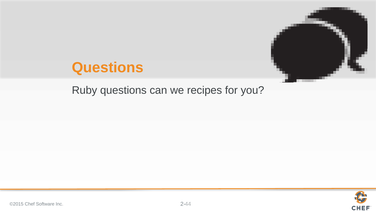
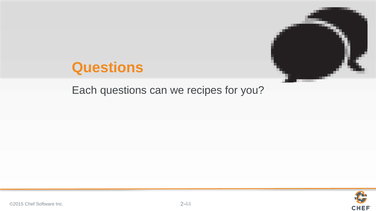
Ruby: Ruby -> Each
